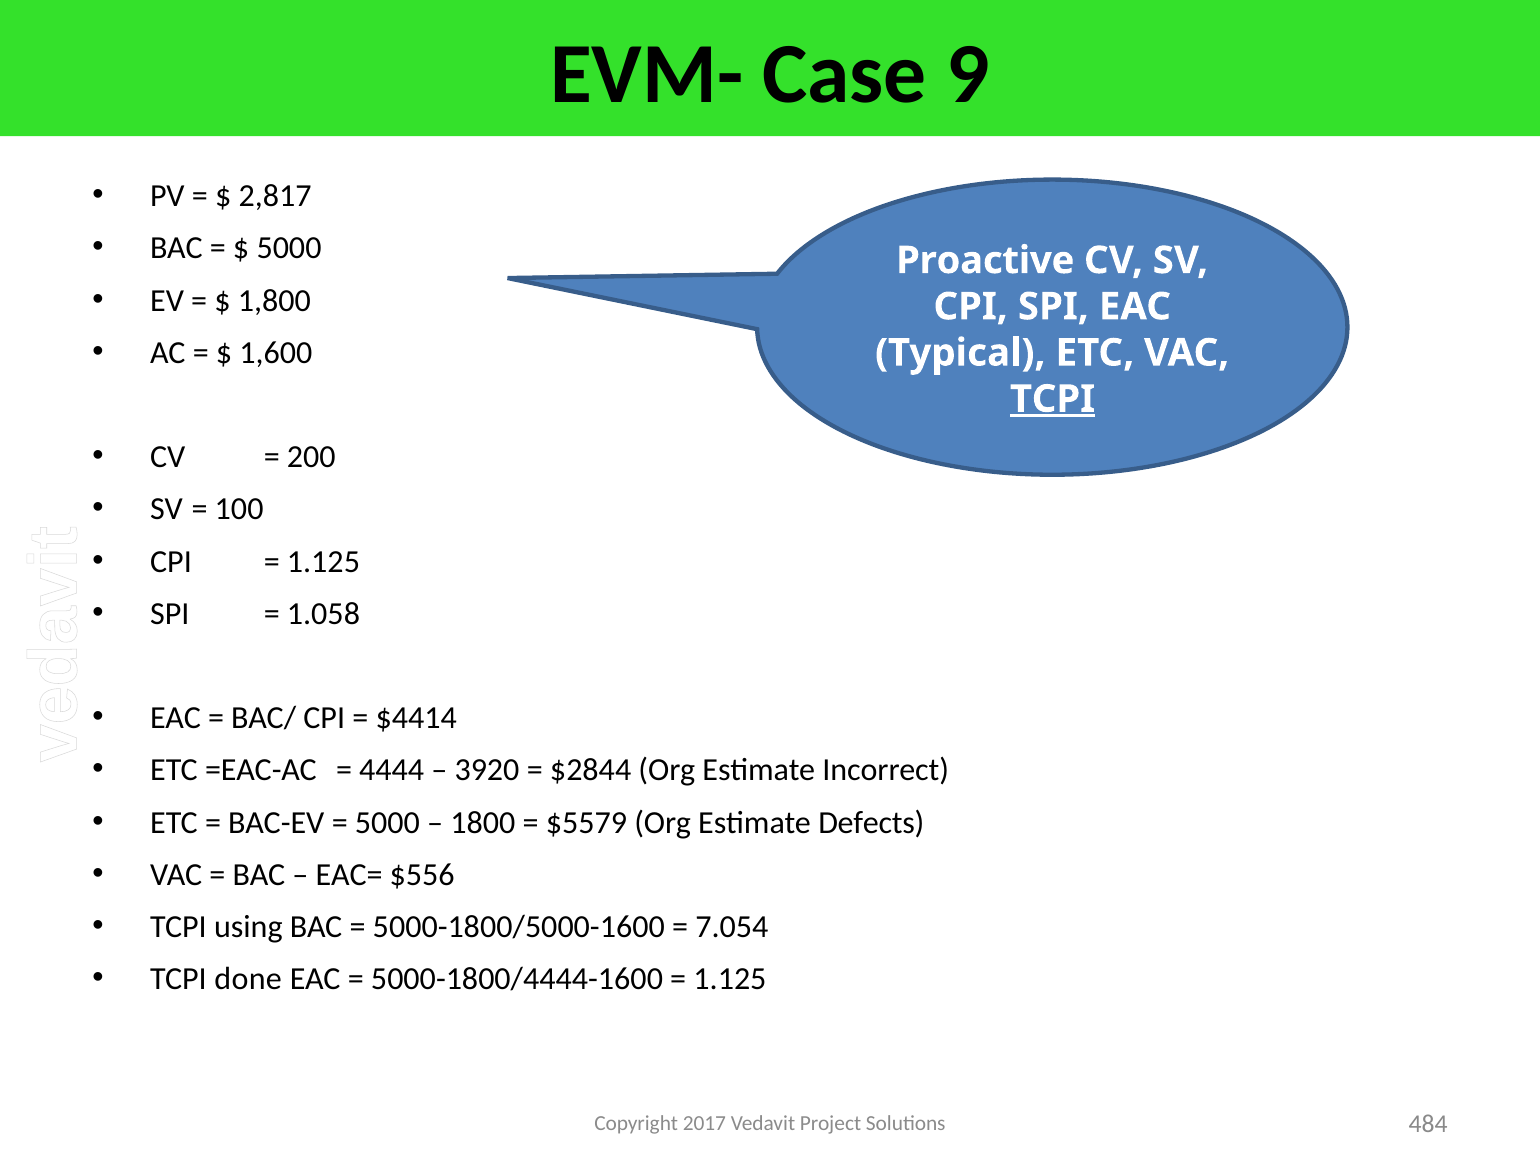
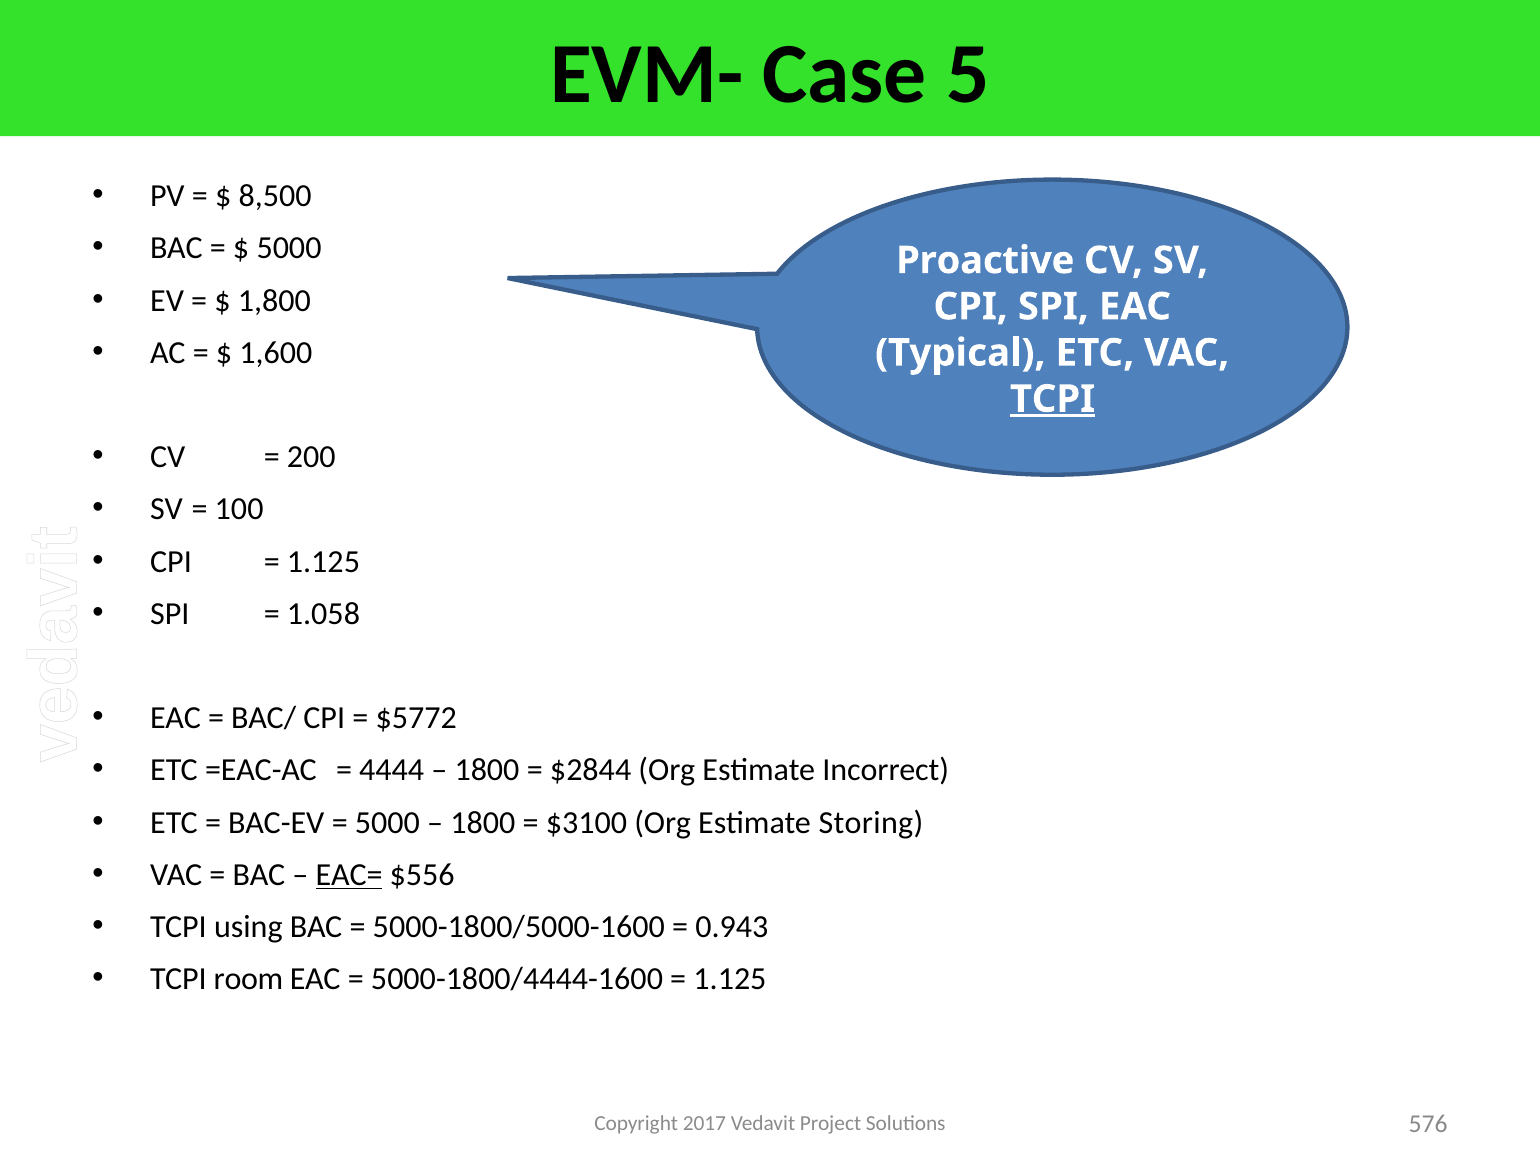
9: 9 -> 5
2,817: 2,817 -> 8,500
$4414: $4414 -> $5772
3920 at (487, 770): 3920 -> 1800
$5579: $5579 -> $3100
Defects: Defects -> Storing
EAC= underline: none -> present
7.054: 7.054 -> 0.943
done: done -> room
484: 484 -> 576
